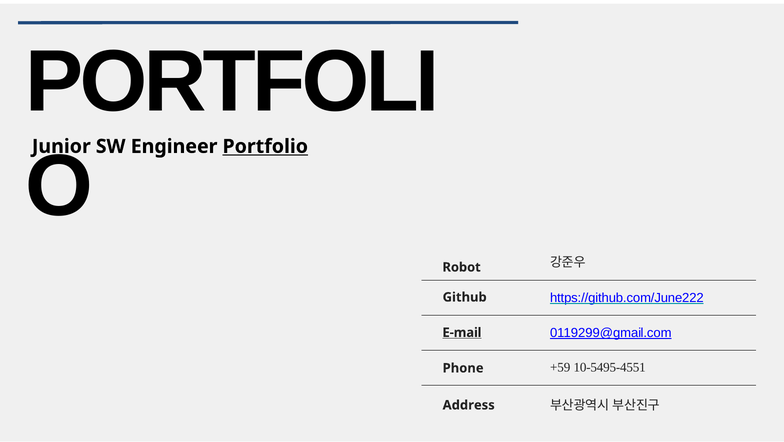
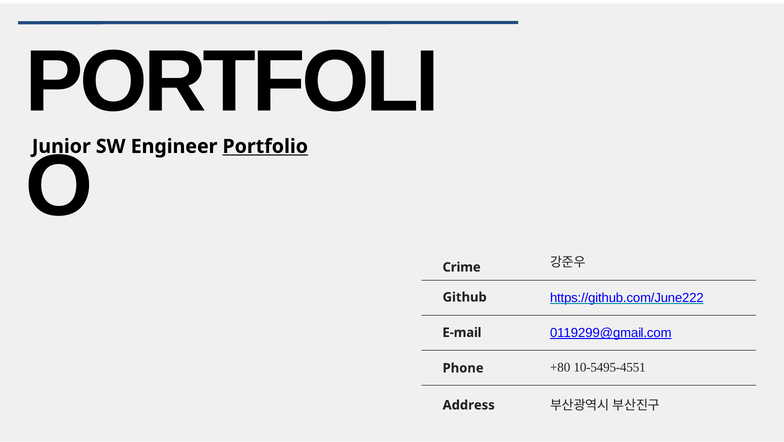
Robot: Robot -> Crime
E-mail underline: present -> none
+59: +59 -> +80
